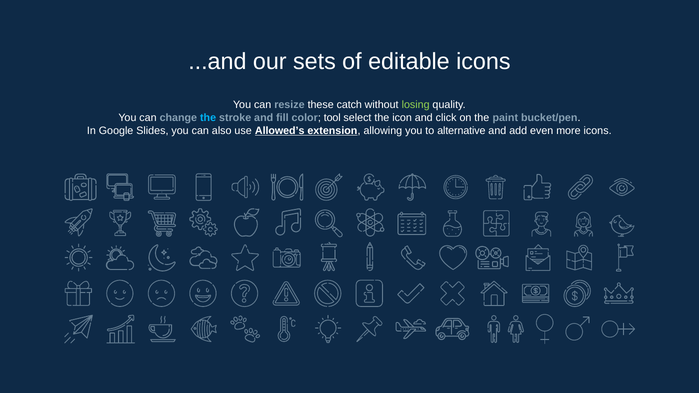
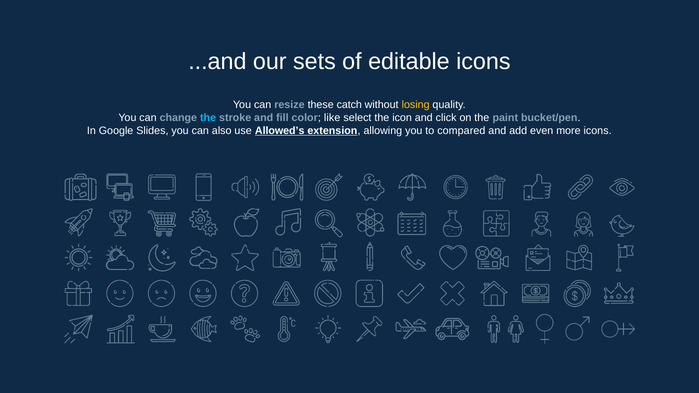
losing colour: light green -> yellow
tool: tool -> like
alternative: alternative -> compared
